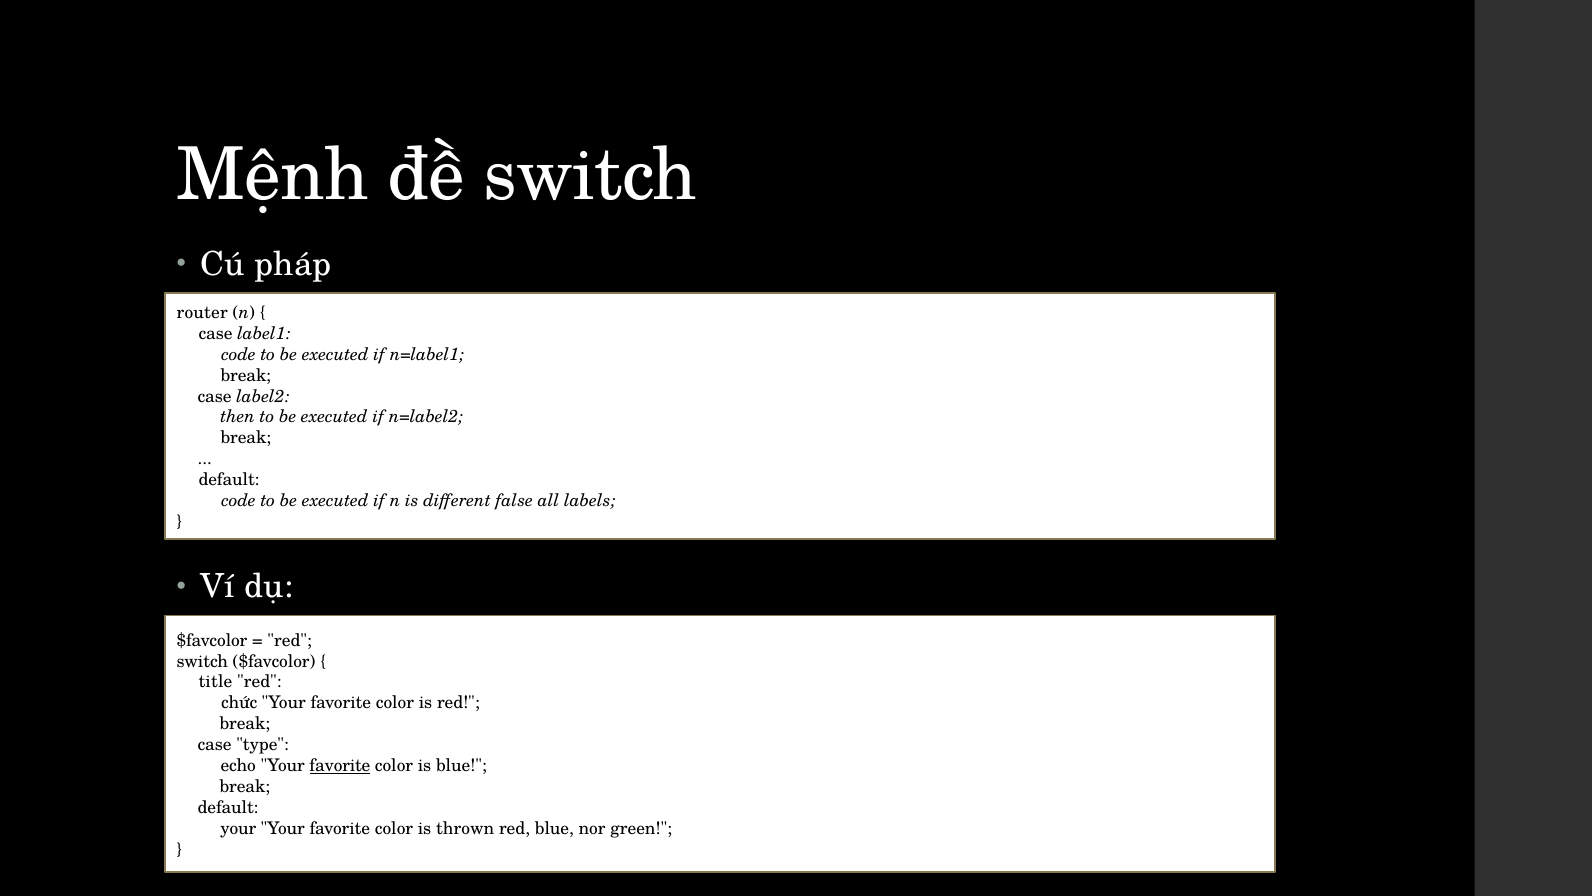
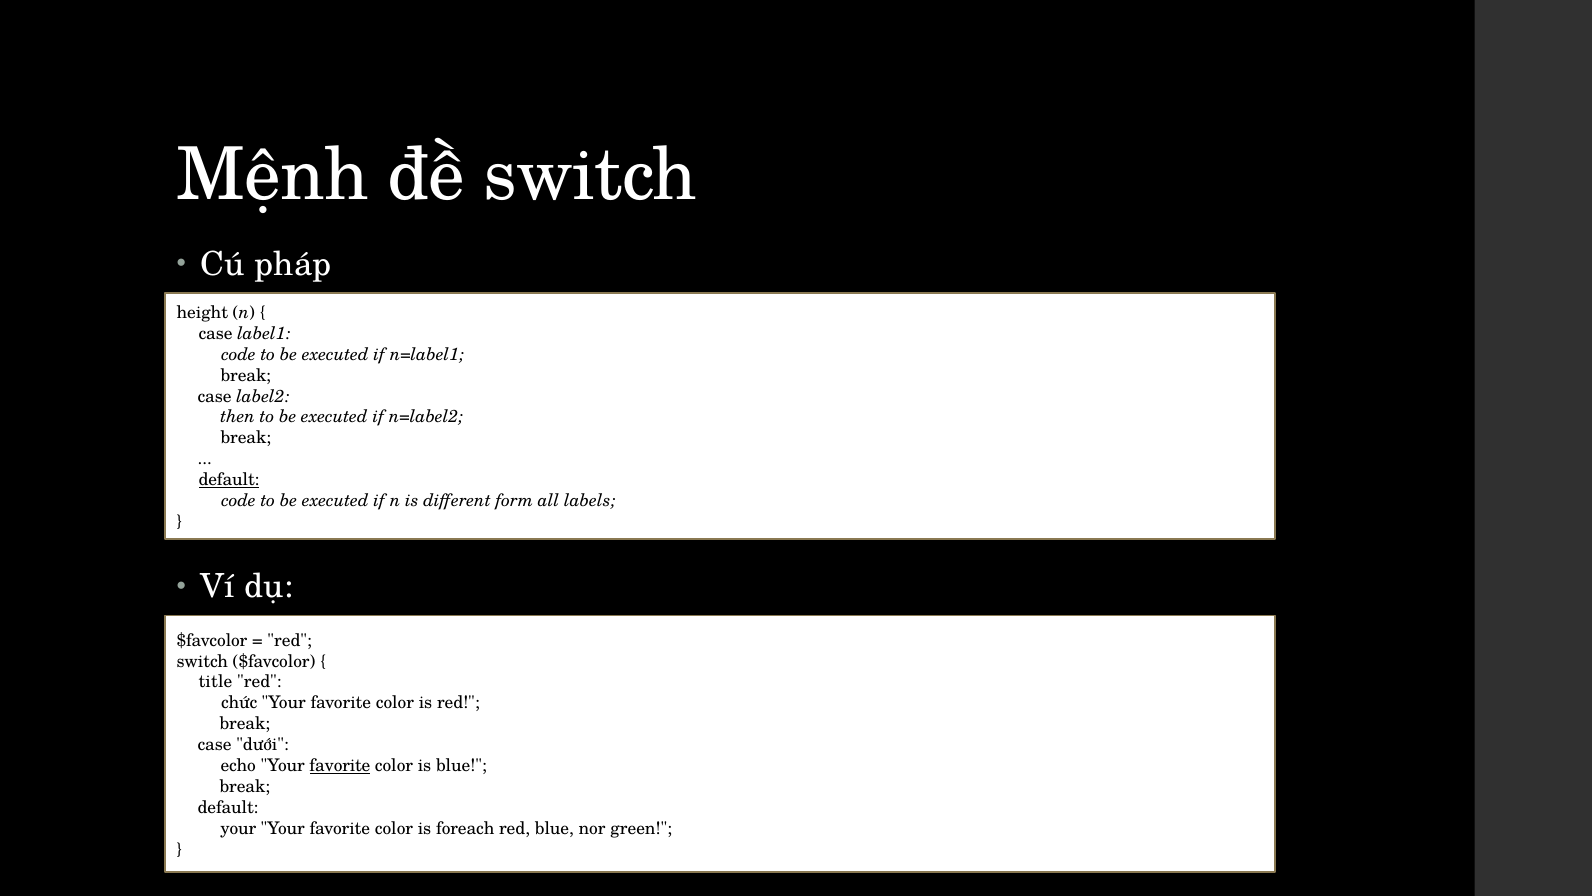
router: router -> height
default at (229, 480) underline: none -> present
false: false -> form
type: type -> dưới
thrown: thrown -> foreach
